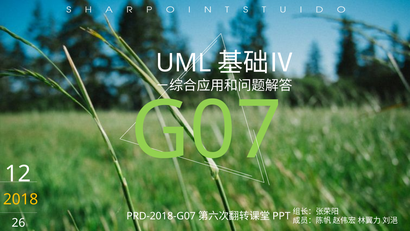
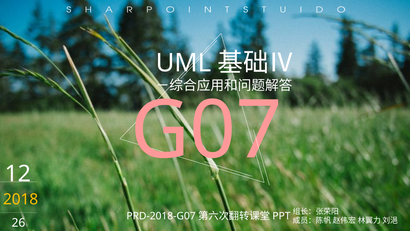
G07 colour: light green -> pink
